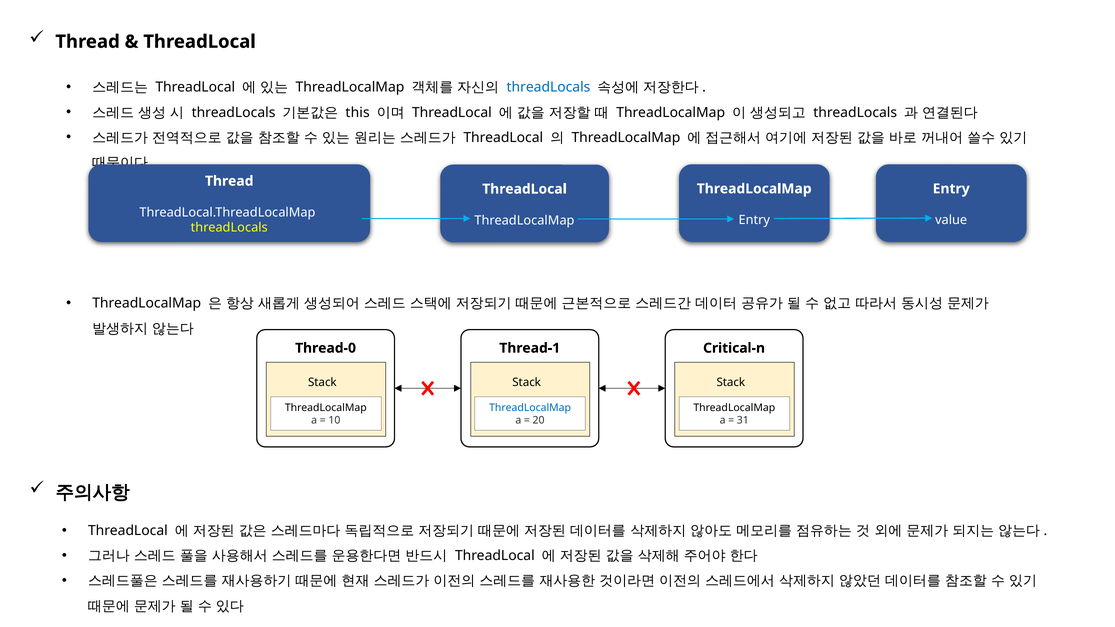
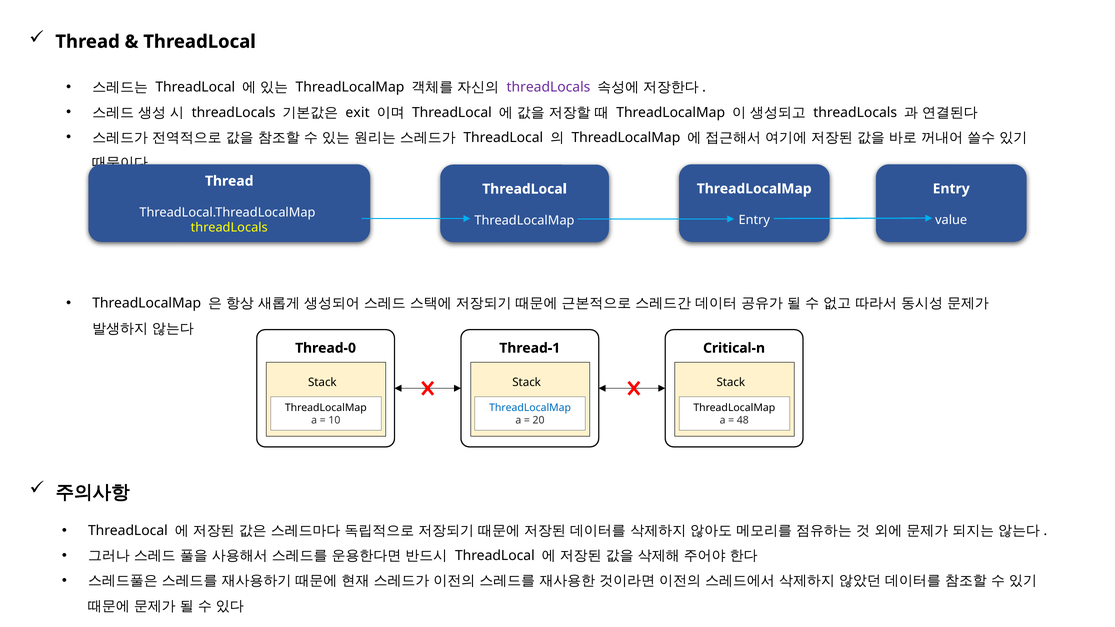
threadLocals at (548, 87) colour: blue -> purple
this: this -> exit
31: 31 -> 48
